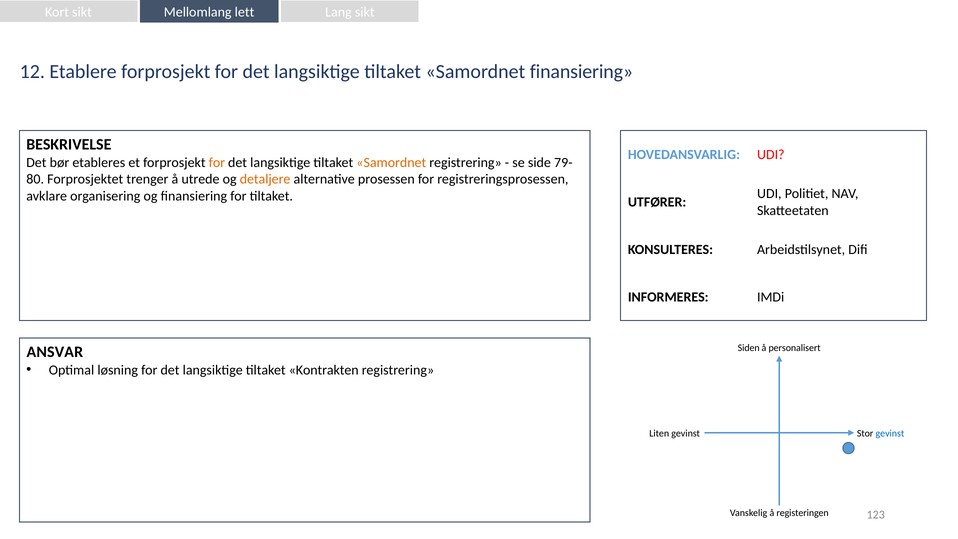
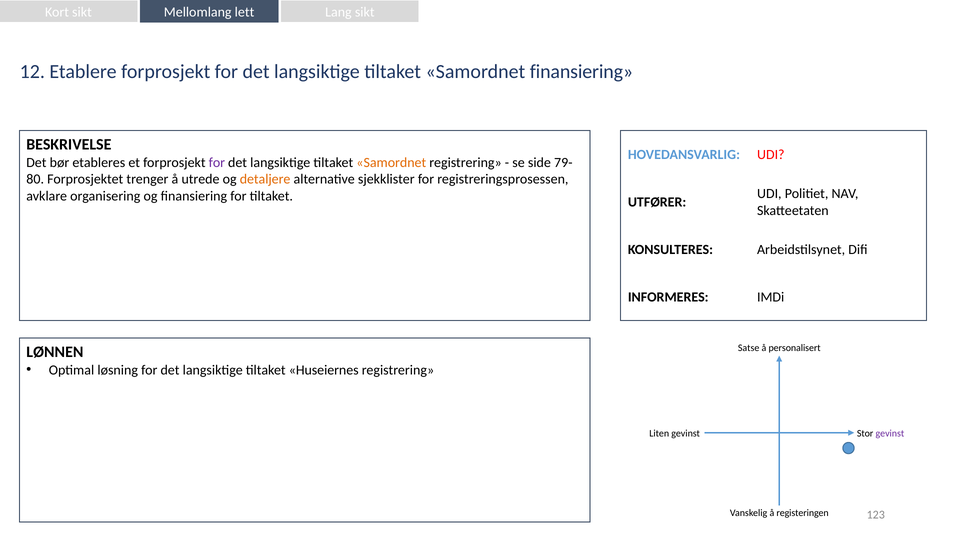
for at (217, 162) colour: orange -> purple
prosessen: prosessen -> sjekklister
Siden: Siden -> Satse
ANSVAR: ANSVAR -> LØNNEN
Kontrakten: Kontrakten -> Huseiernes
gevinst at (890, 433) colour: blue -> purple
